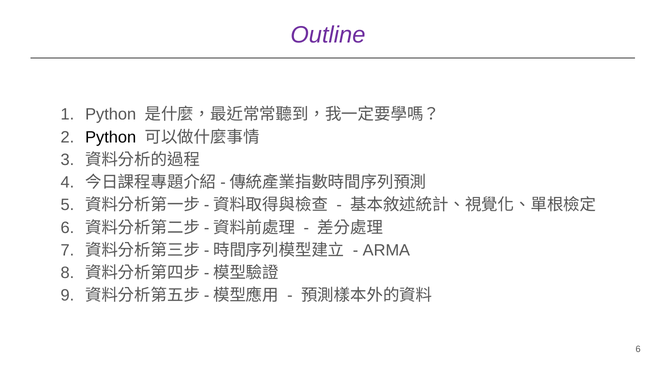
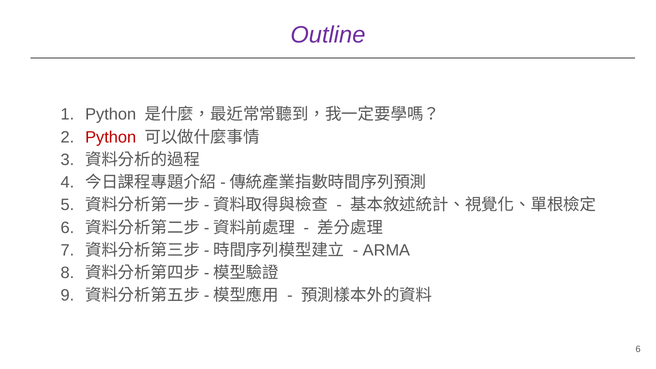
Python at (111, 137) colour: black -> red
